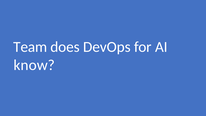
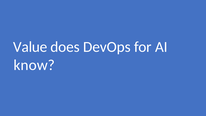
Team: Team -> Value
